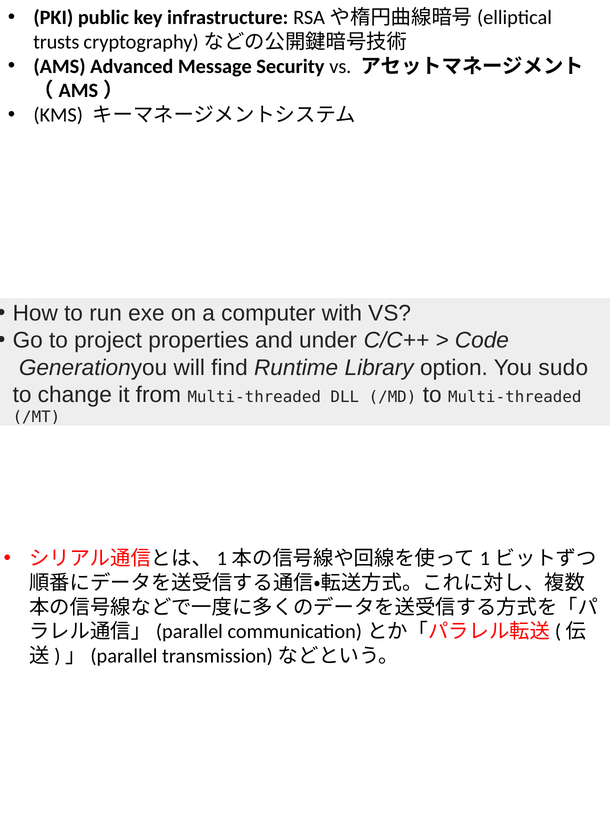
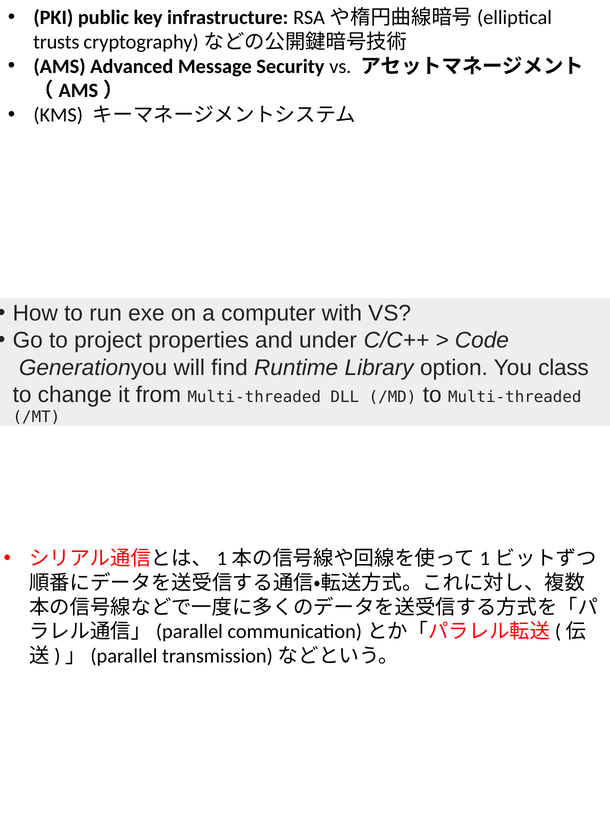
sudo: sudo -> class
